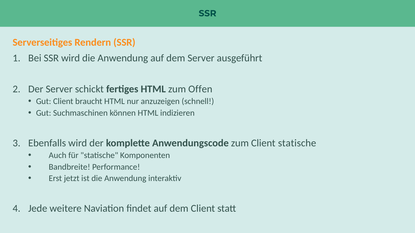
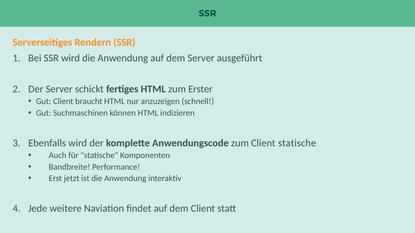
Offen: Offen -> Erster
